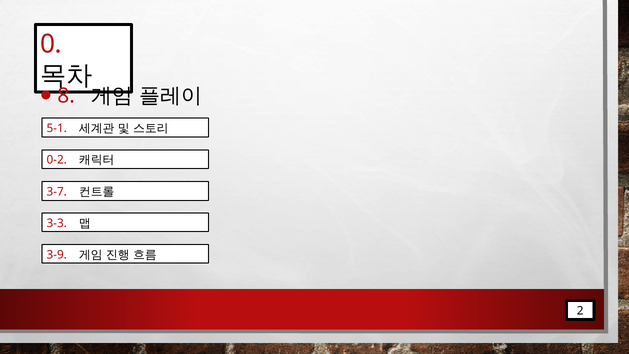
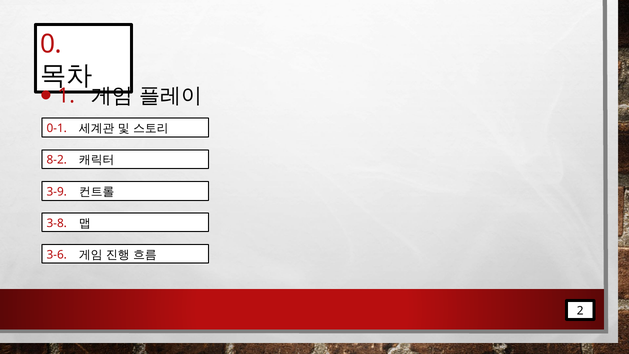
8: 8 -> 1
5-1: 5-1 -> 0-1
0-2: 0-2 -> 8-2
3-7: 3-7 -> 3-9
3-3: 3-3 -> 3-8
3-9: 3-9 -> 3-6
